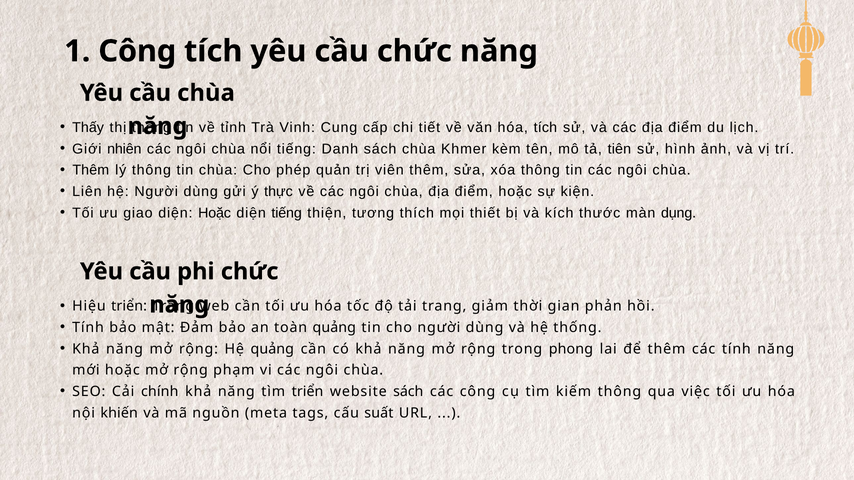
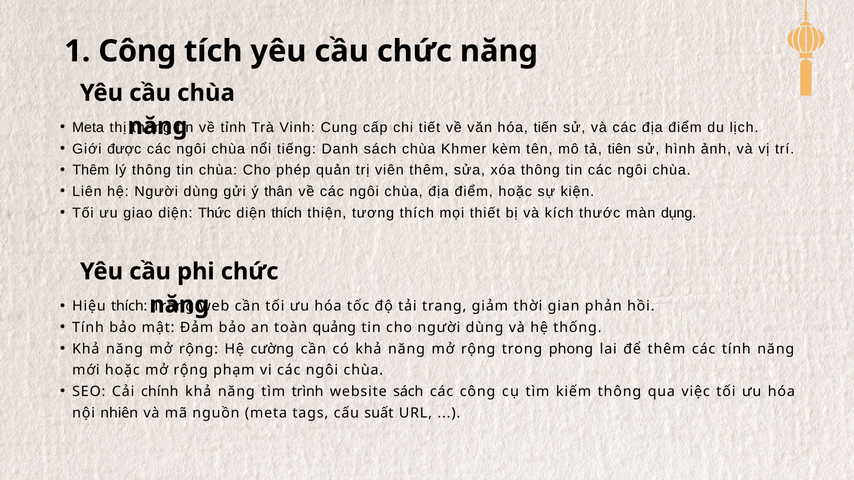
Thấy at (88, 128): Thấy -> Meta
hóa tích: tích -> tiến
nhiên: nhiên -> được
thực: thực -> thân
diện Hoặc: Hoặc -> Thức
diện tiếng: tiếng -> thích
Hiệu triển: triển -> thích
Hệ quảng: quảng -> cường
tìm triển: triển -> trình
khiến: khiến -> nhiên
